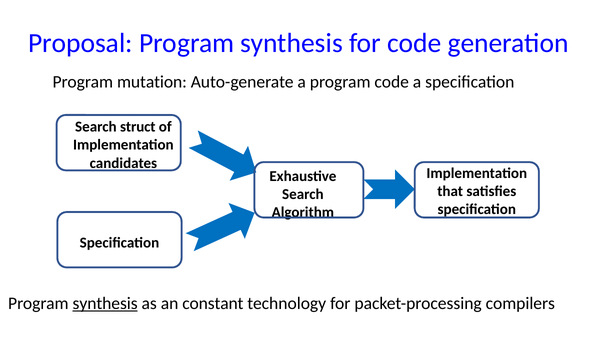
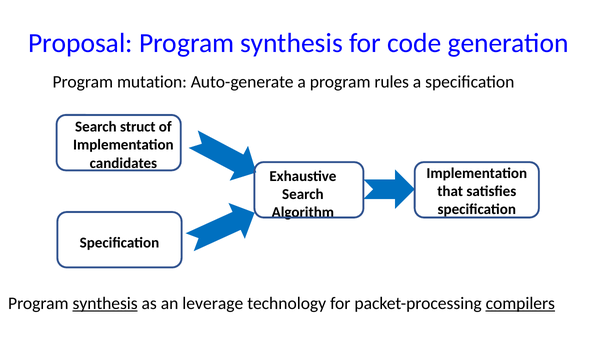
program code: code -> rules
constant: constant -> leverage
compilers underline: none -> present
